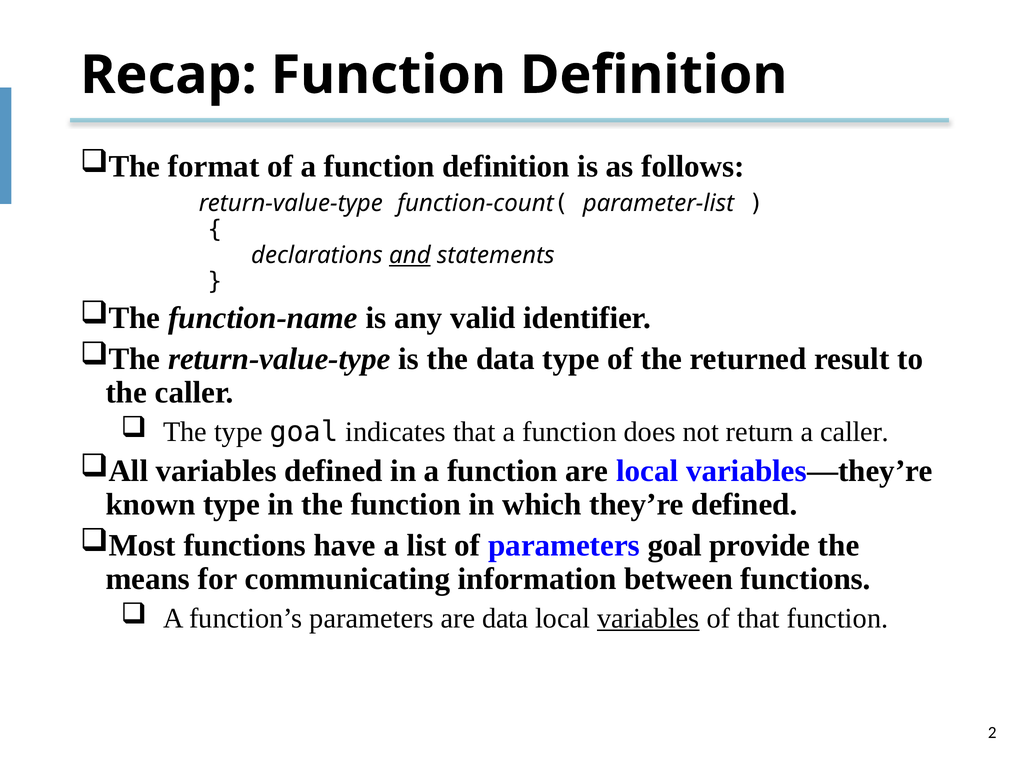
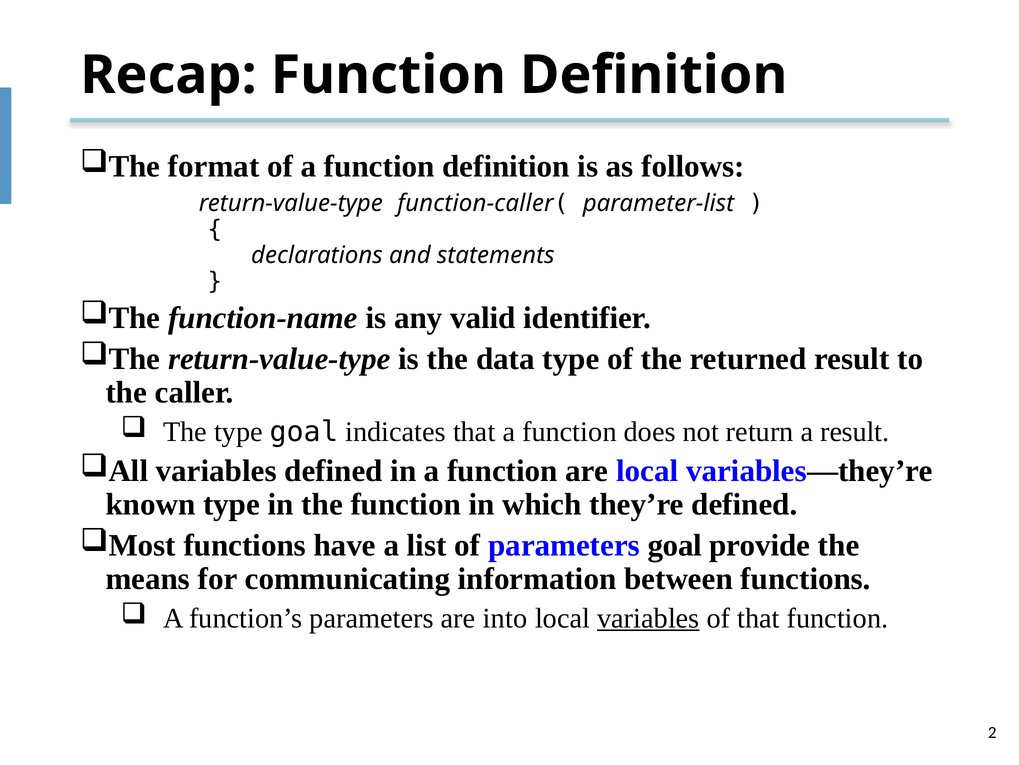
function-count: function-count -> function-caller
and underline: present -> none
a caller: caller -> result
are data: data -> into
